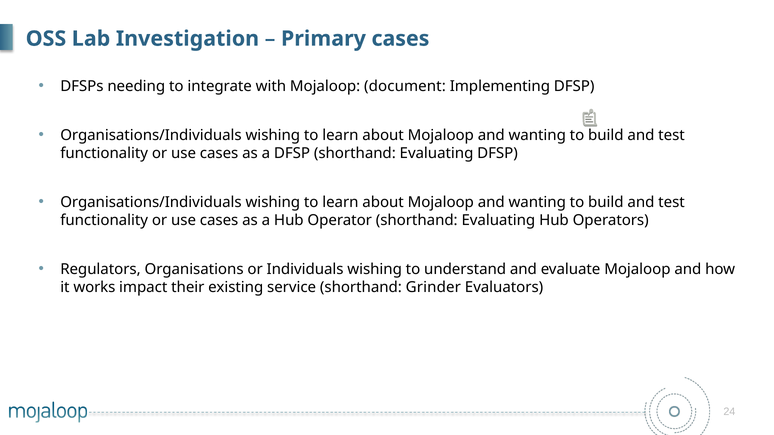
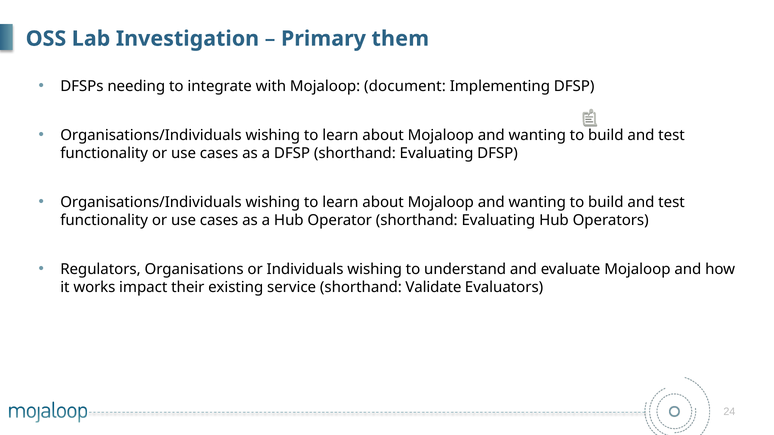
Primary cases: cases -> them
Grinder: Grinder -> Validate
